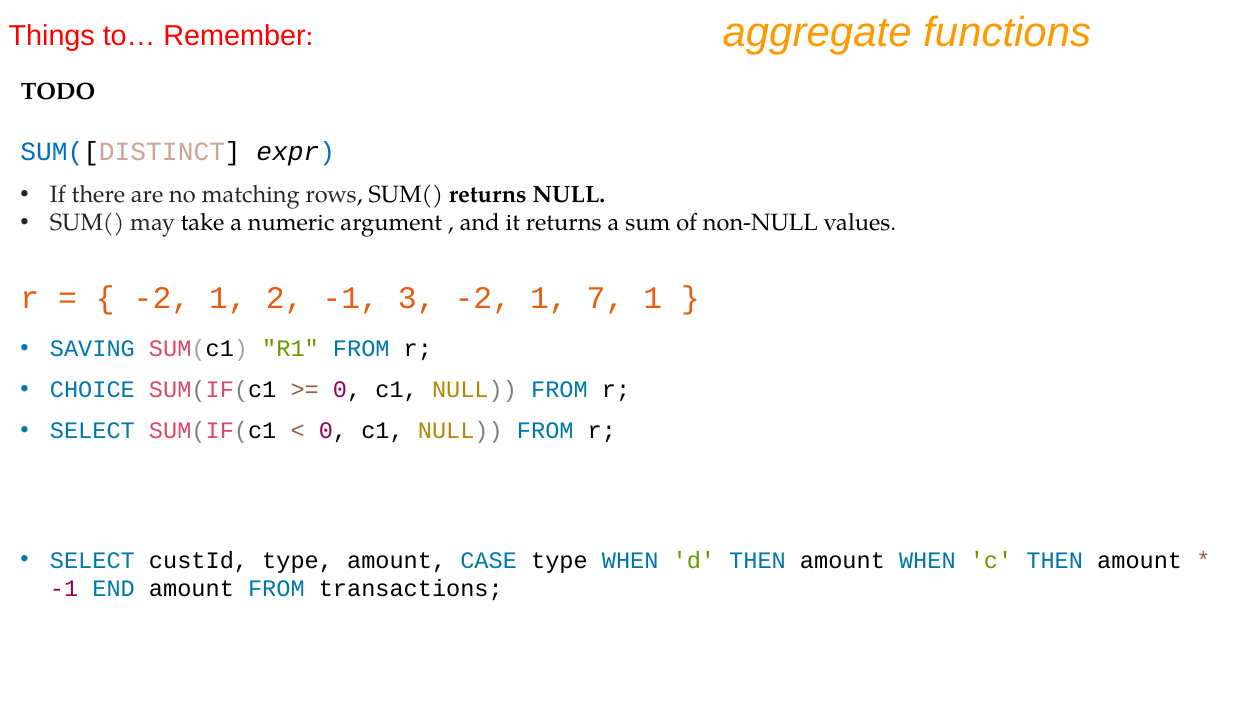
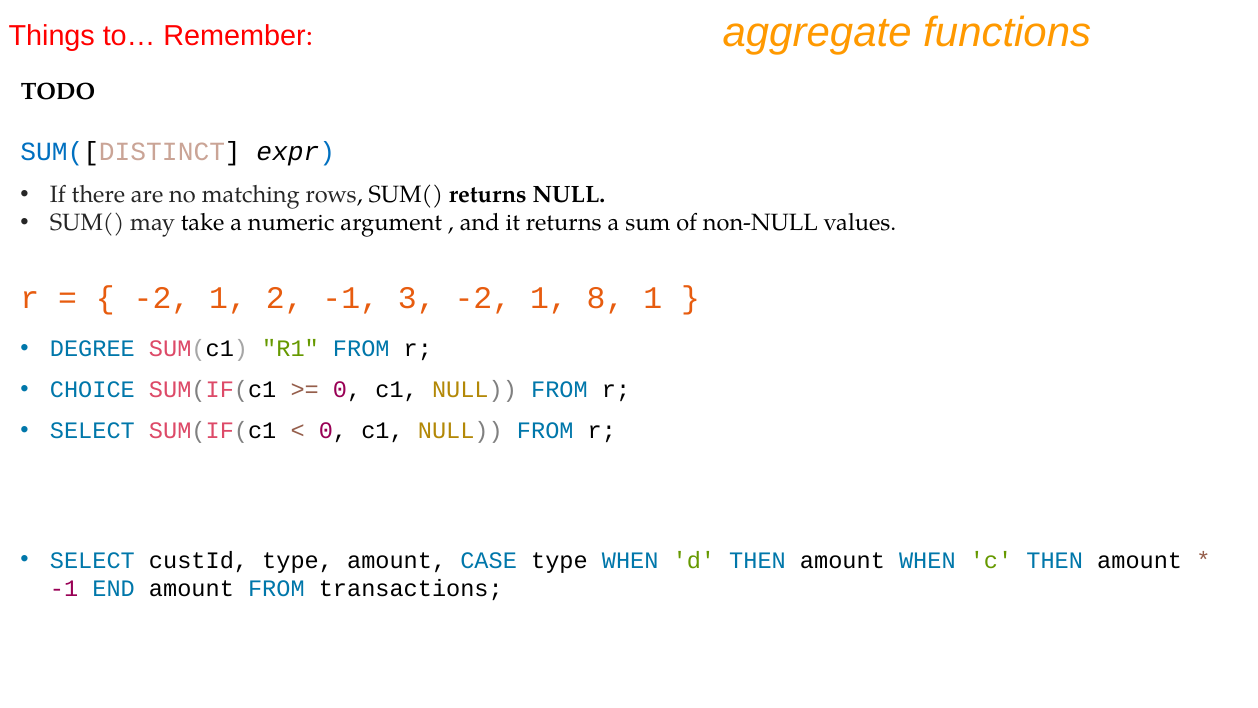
7: 7 -> 8
SAVING: SAVING -> DEGREE
